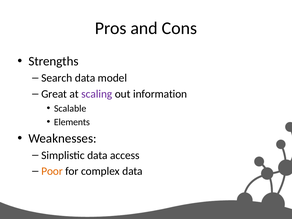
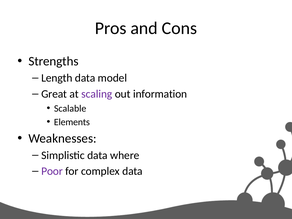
Search: Search -> Length
access: access -> where
Poor colour: orange -> purple
